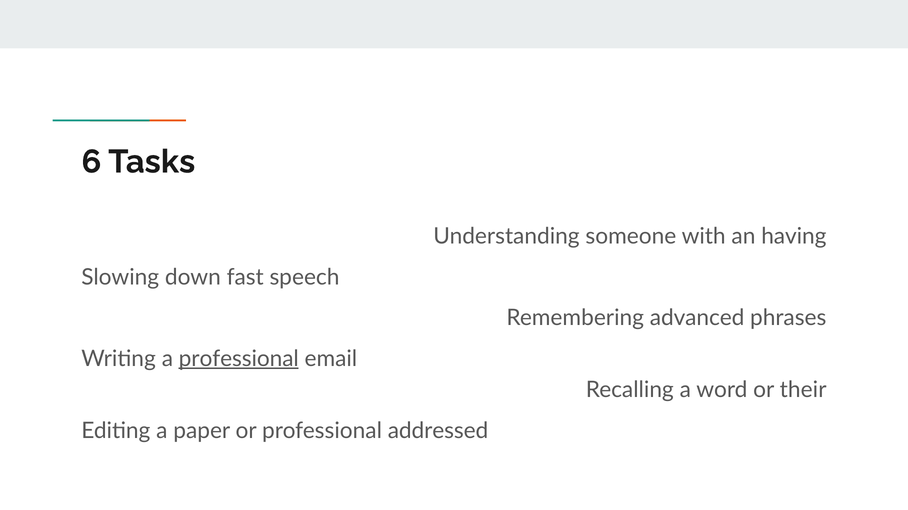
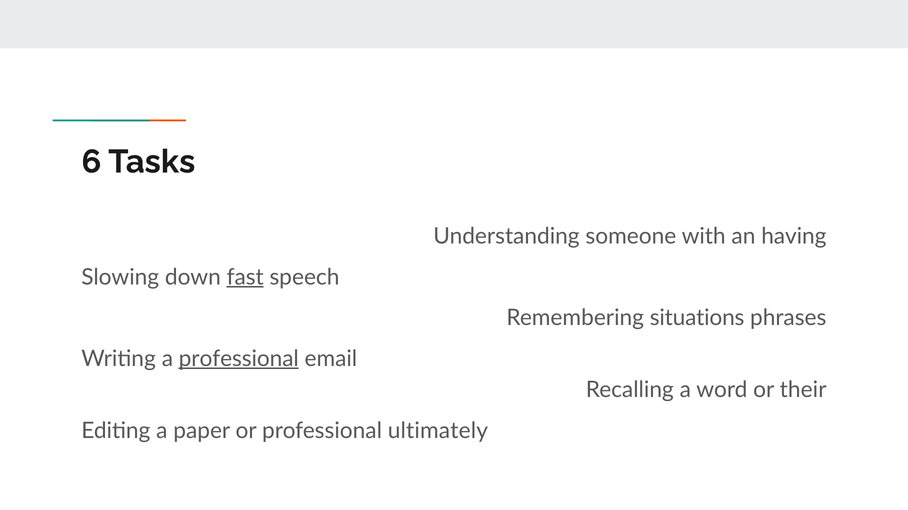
fast underline: none -> present
advanced: advanced -> situations
addressed: addressed -> ultimately
